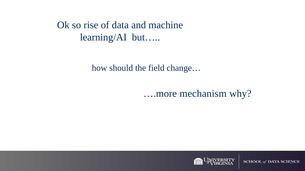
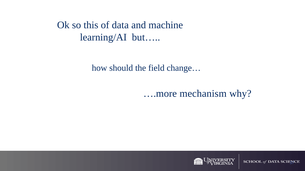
rise: rise -> this
